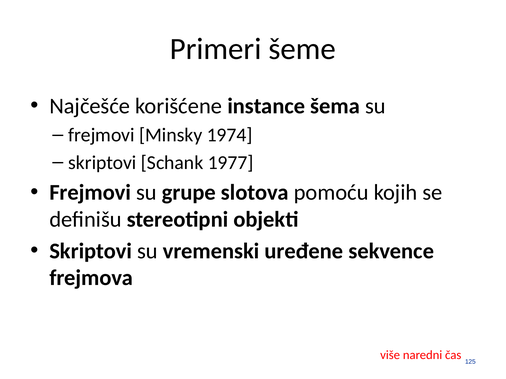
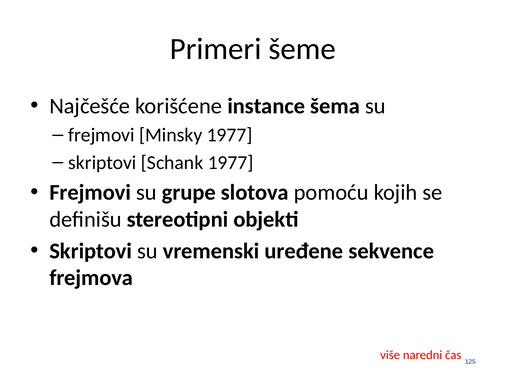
Minsky 1974: 1974 -> 1977
